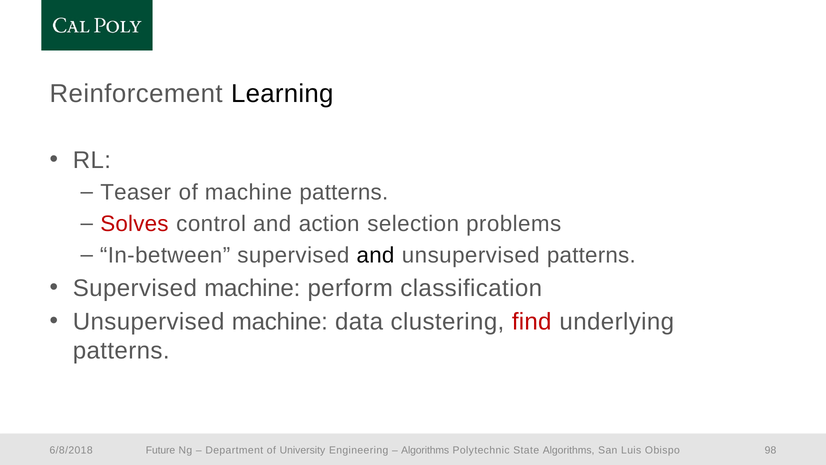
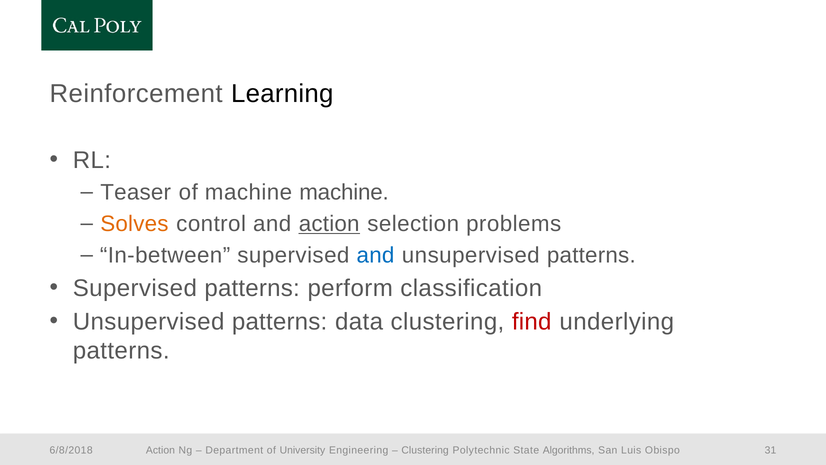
machine patterns: patterns -> machine
Solves colour: red -> orange
action at (329, 224) underline: none -> present
and at (375, 255) colour: black -> blue
Supervised machine: machine -> patterns
machine at (280, 322): machine -> patterns
Future at (161, 450): Future -> Action
Algorithms at (425, 450): Algorithms -> Clustering
98: 98 -> 31
